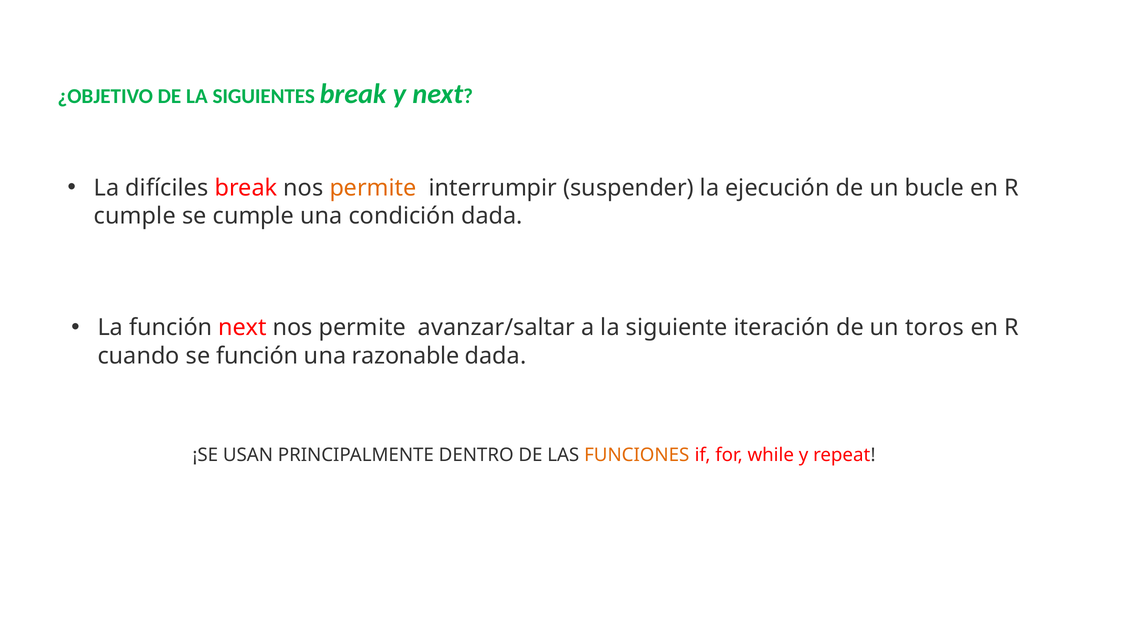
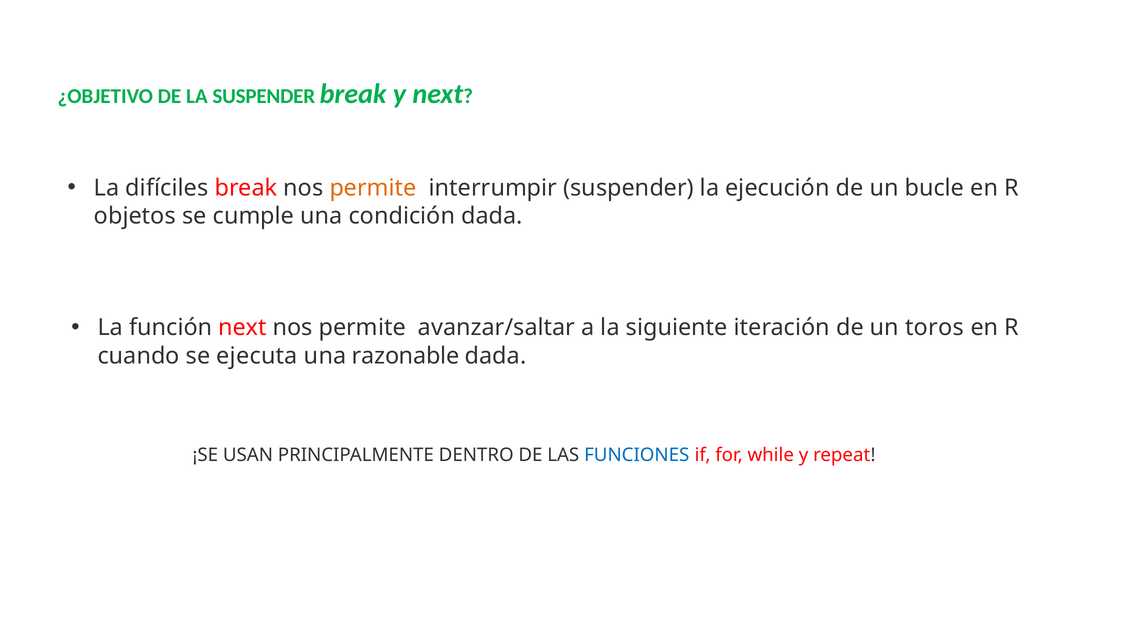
LA SIGUIENTES: SIGUIENTES -> SUSPENDER
cumple at (135, 216): cumple -> objetos
se función: función -> ejecuta
FUNCIONES colour: orange -> blue
